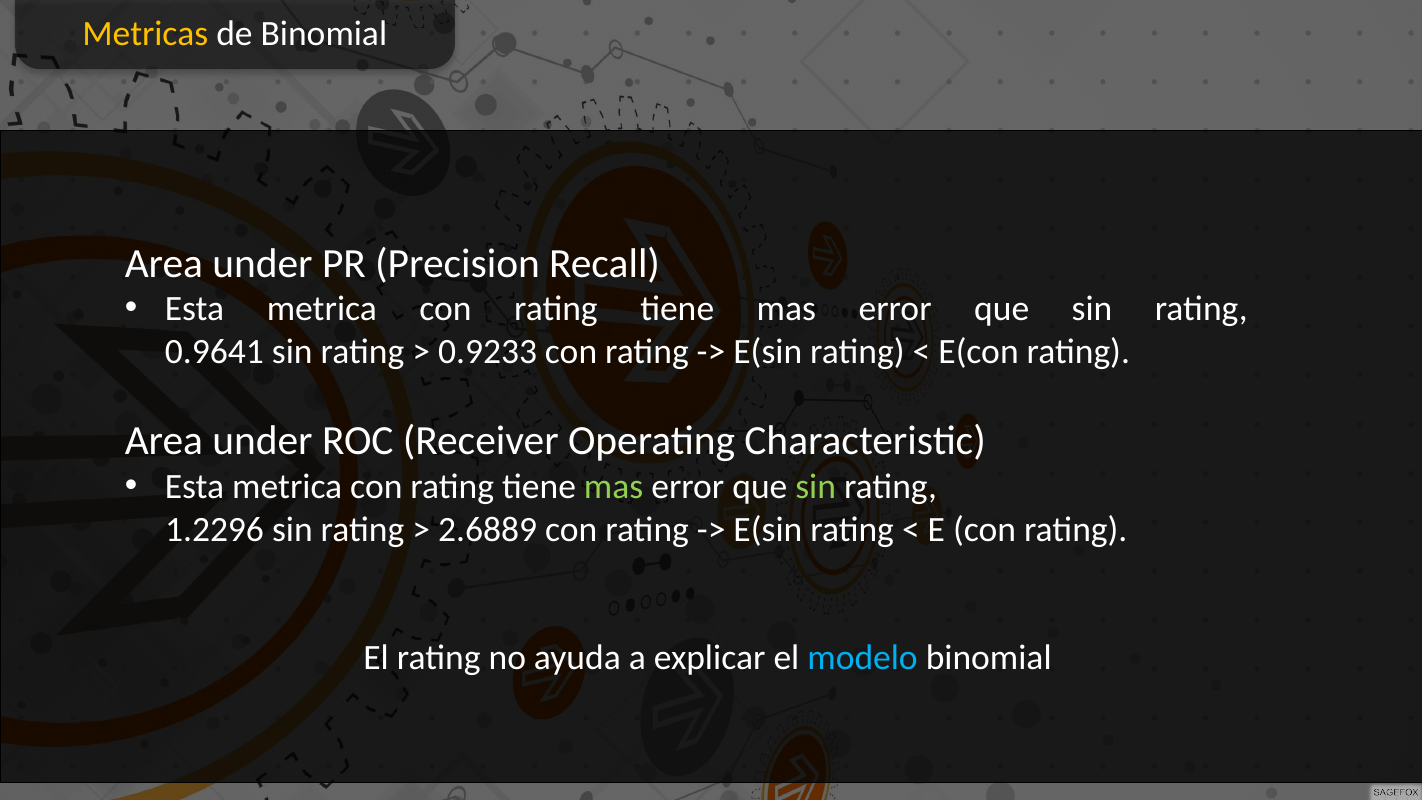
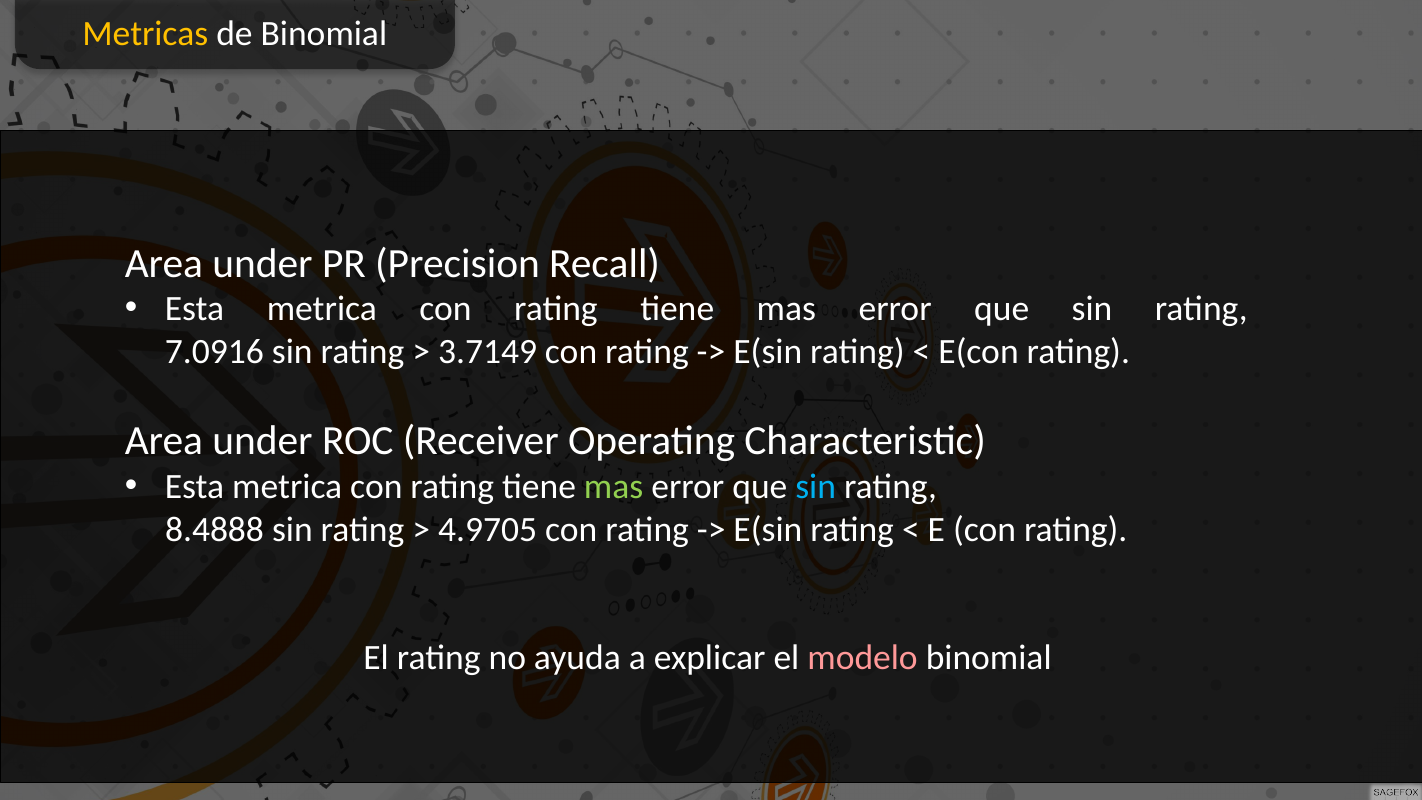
0.9641: 0.9641 -> 7.0916
0.9233: 0.9233 -> 3.7149
sin at (816, 487) colour: light green -> light blue
1.2296: 1.2296 -> 8.4888
2.6889: 2.6889 -> 4.9705
modelo colour: light blue -> pink
